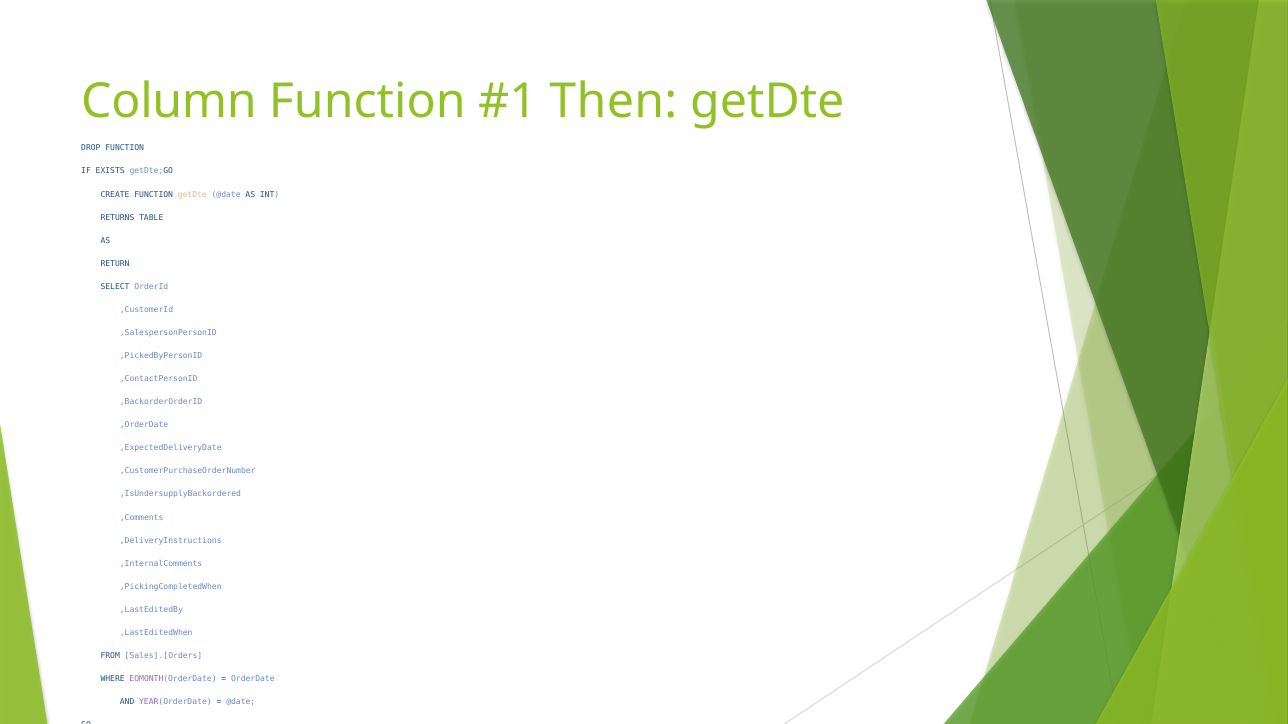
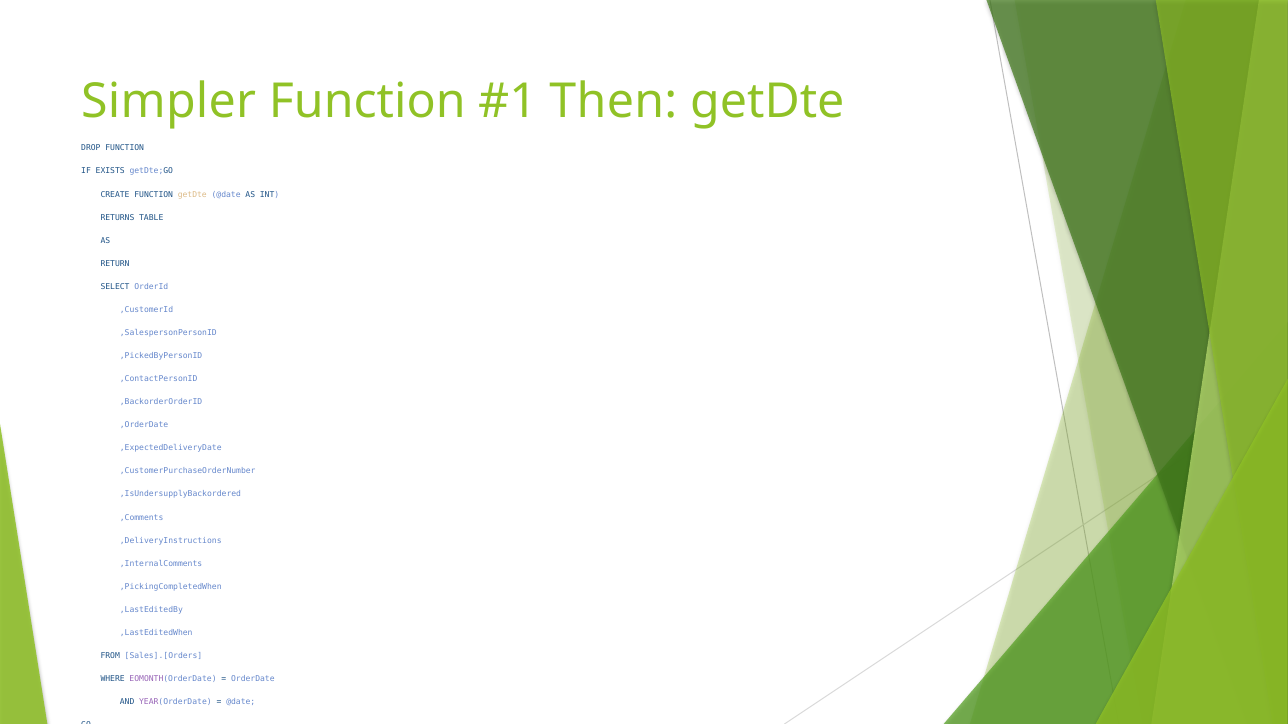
Column: Column -> Simpler
